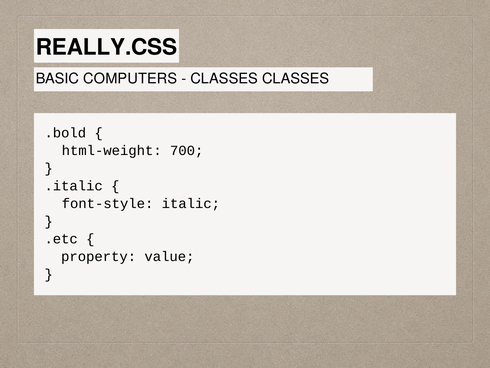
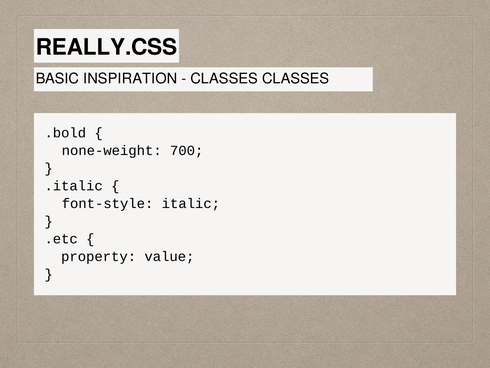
COMPUTERS: COMPUTERS -> INSPIRATION
html-weight: html-weight -> none-weight
